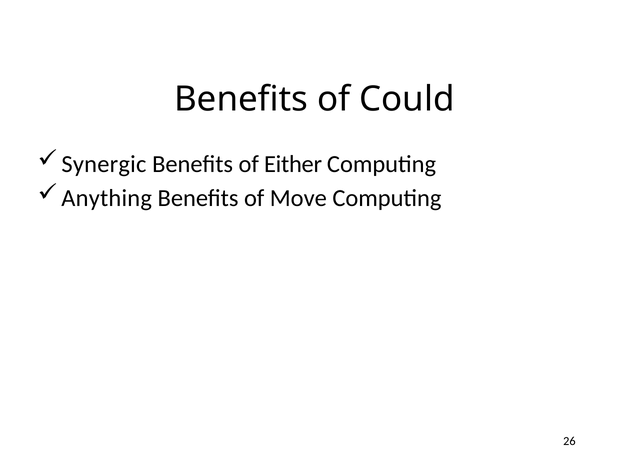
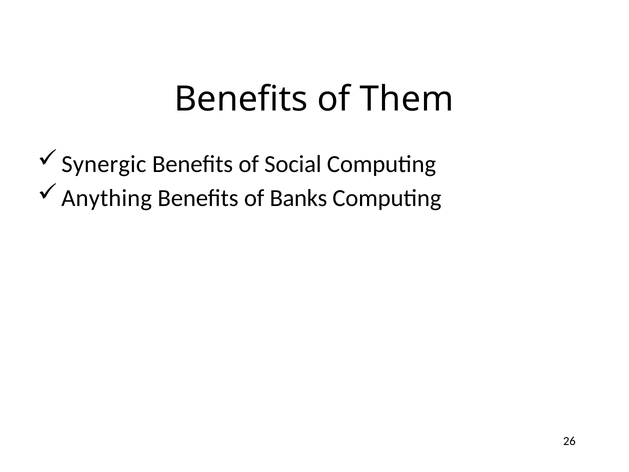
Could: Could -> Them
Either: Either -> Social
Move: Move -> Banks
